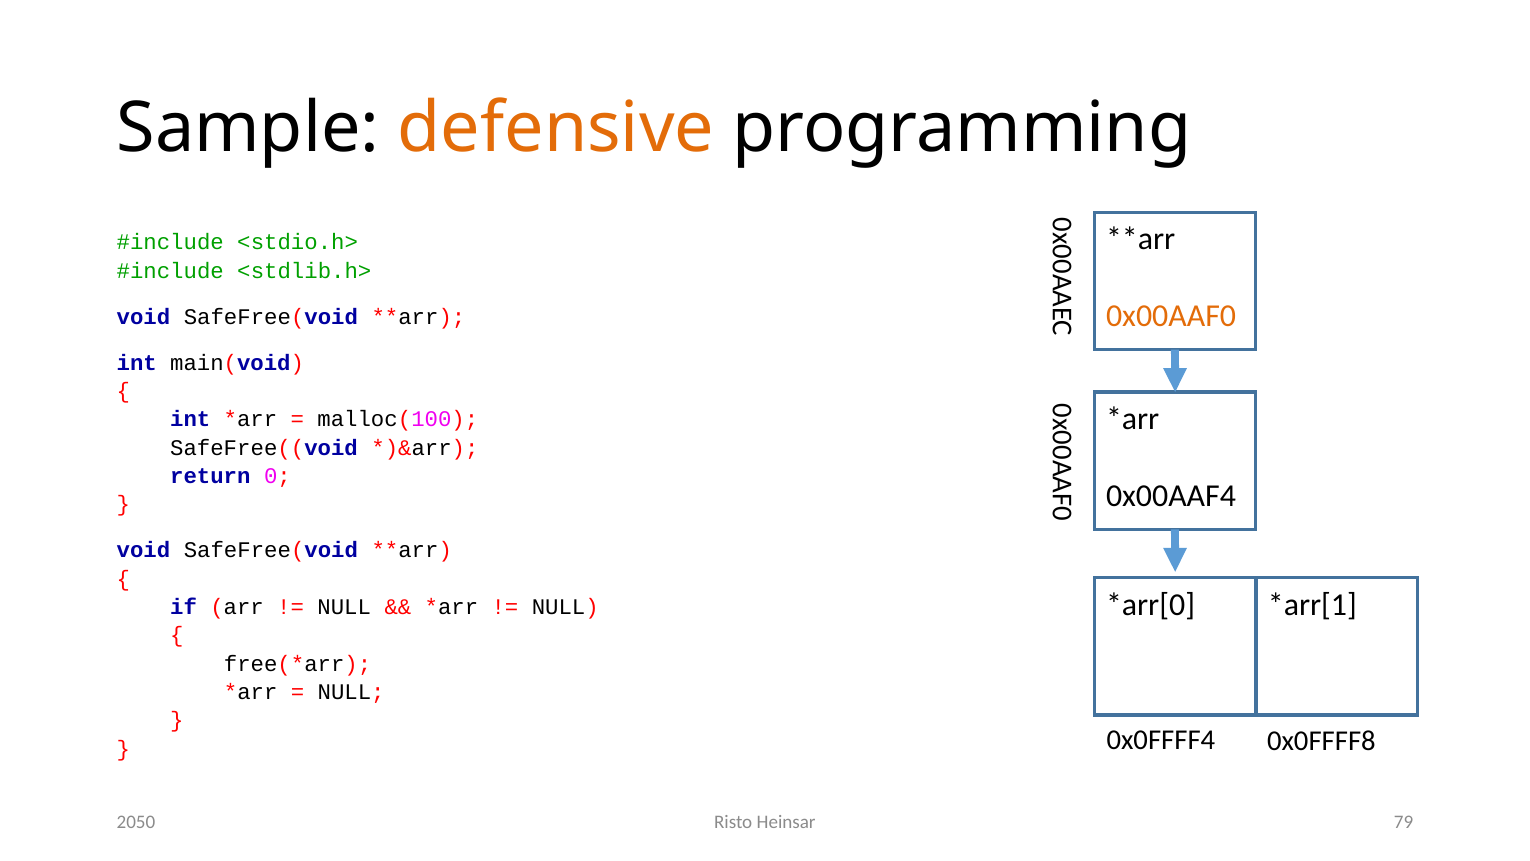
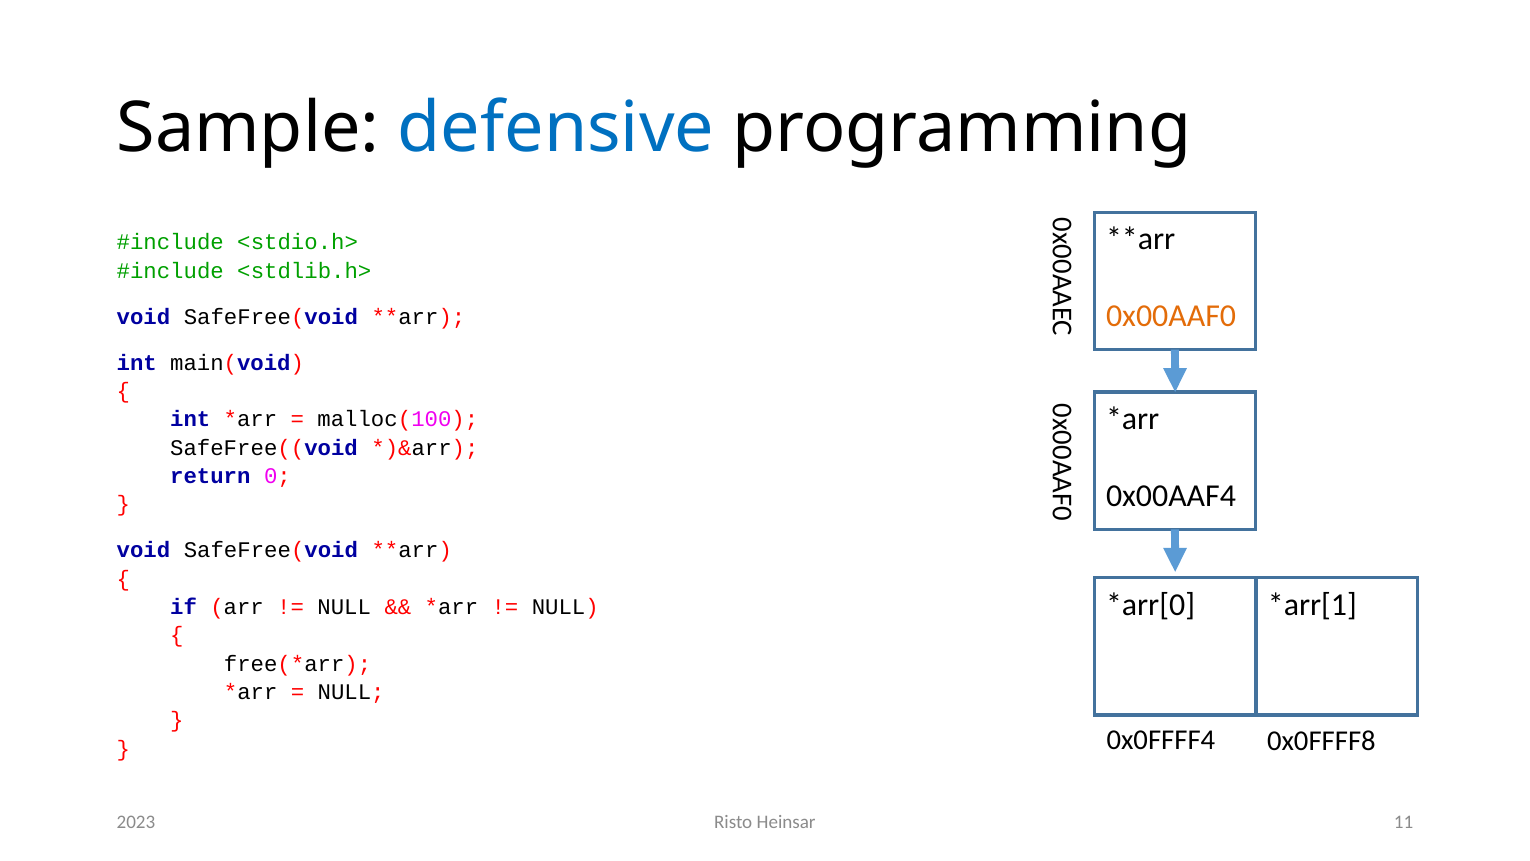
defensive colour: orange -> blue
79: 79 -> 11
2050: 2050 -> 2023
